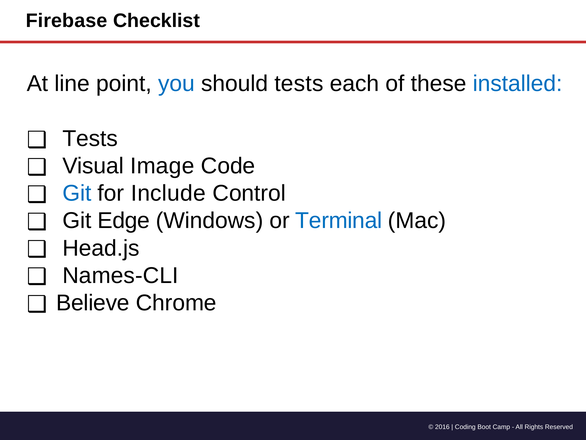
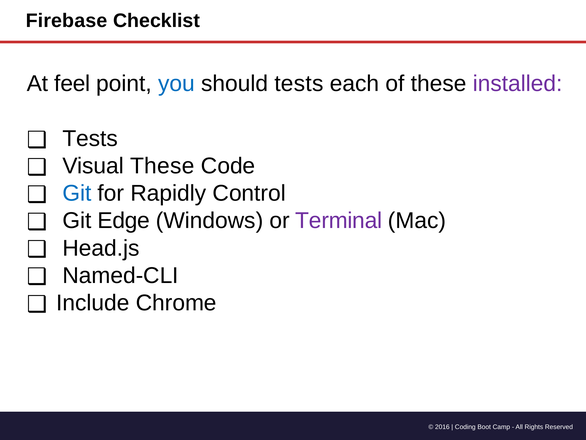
line: line -> feel
installed colour: blue -> purple
Visual Image: Image -> These
Include: Include -> Rapidly
Terminal colour: blue -> purple
Names-CLI: Names-CLI -> Named-CLI
Believe: Believe -> Include
